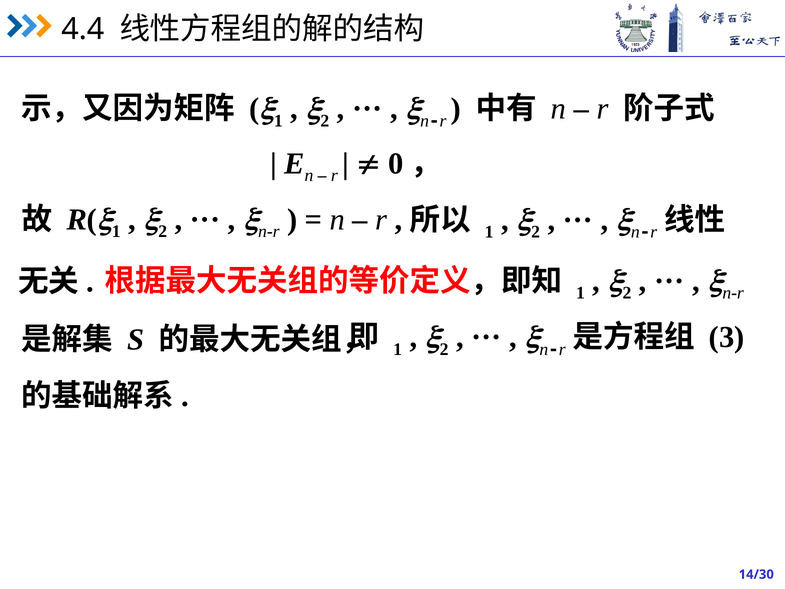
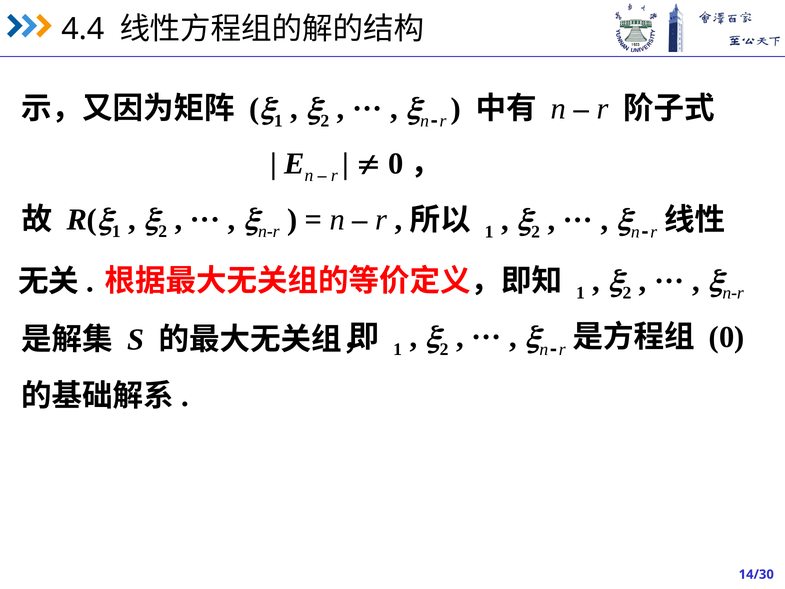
3 at (727, 337): 3 -> 0
